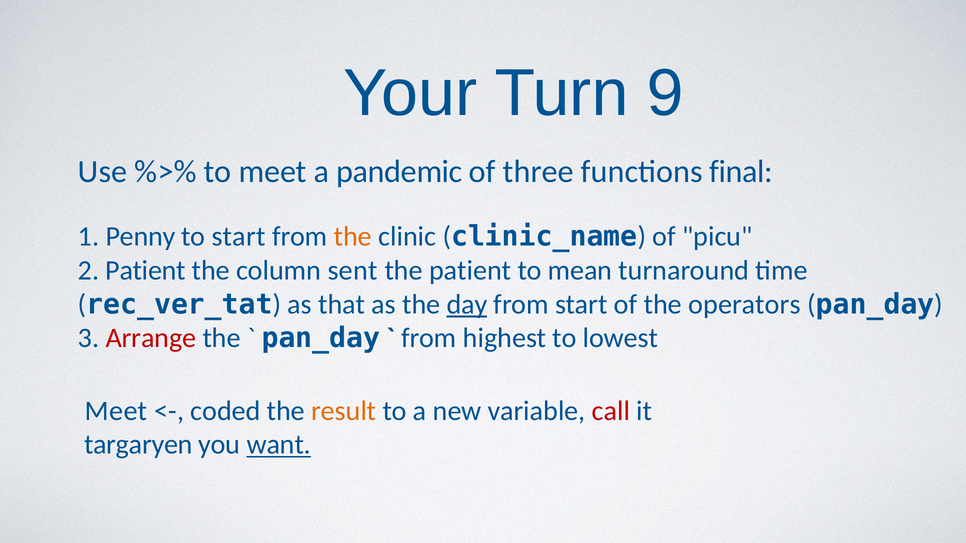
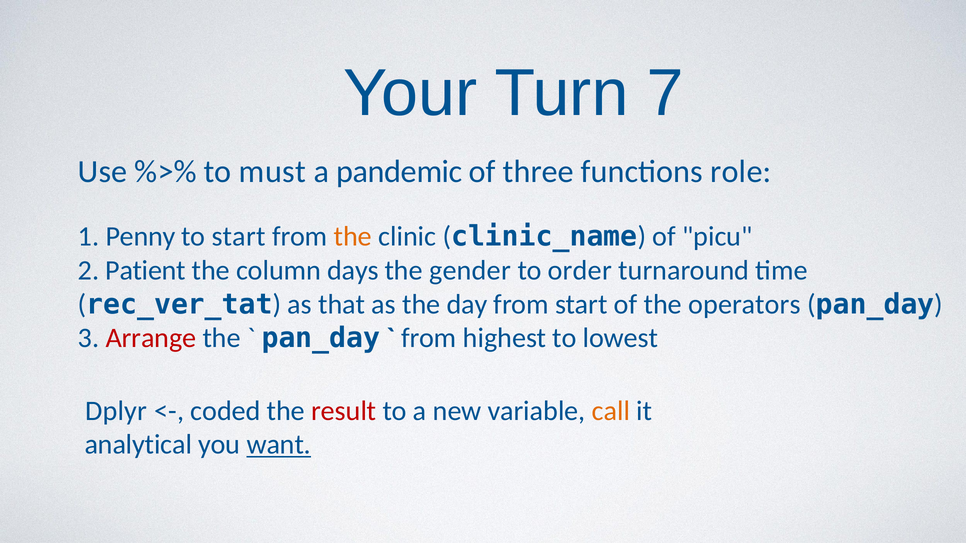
9: 9 -> 7
to meet: meet -> must
final: final -> role
sent: sent -> days
the patient: patient -> gender
mean: mean -> order
day underline: present -> none
Meet at (116, 411): Meet -> Dplyr
result colour: orange -> red
call colour: red -> orange
targaryen: targaryen -> analytical
